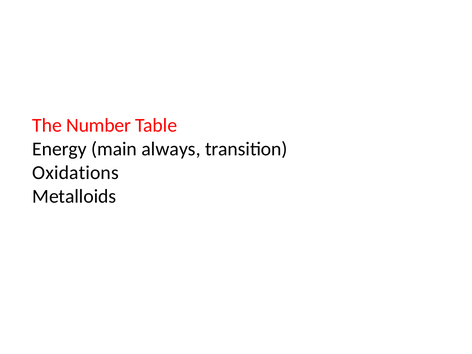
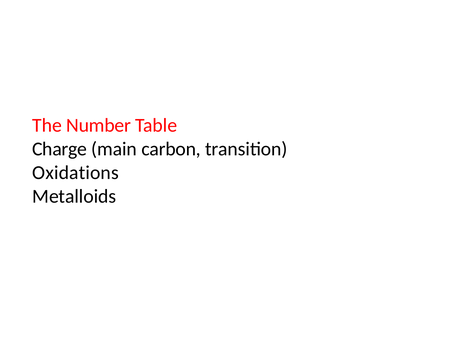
Energy: Energy -> Charge
always: always -> carbon
